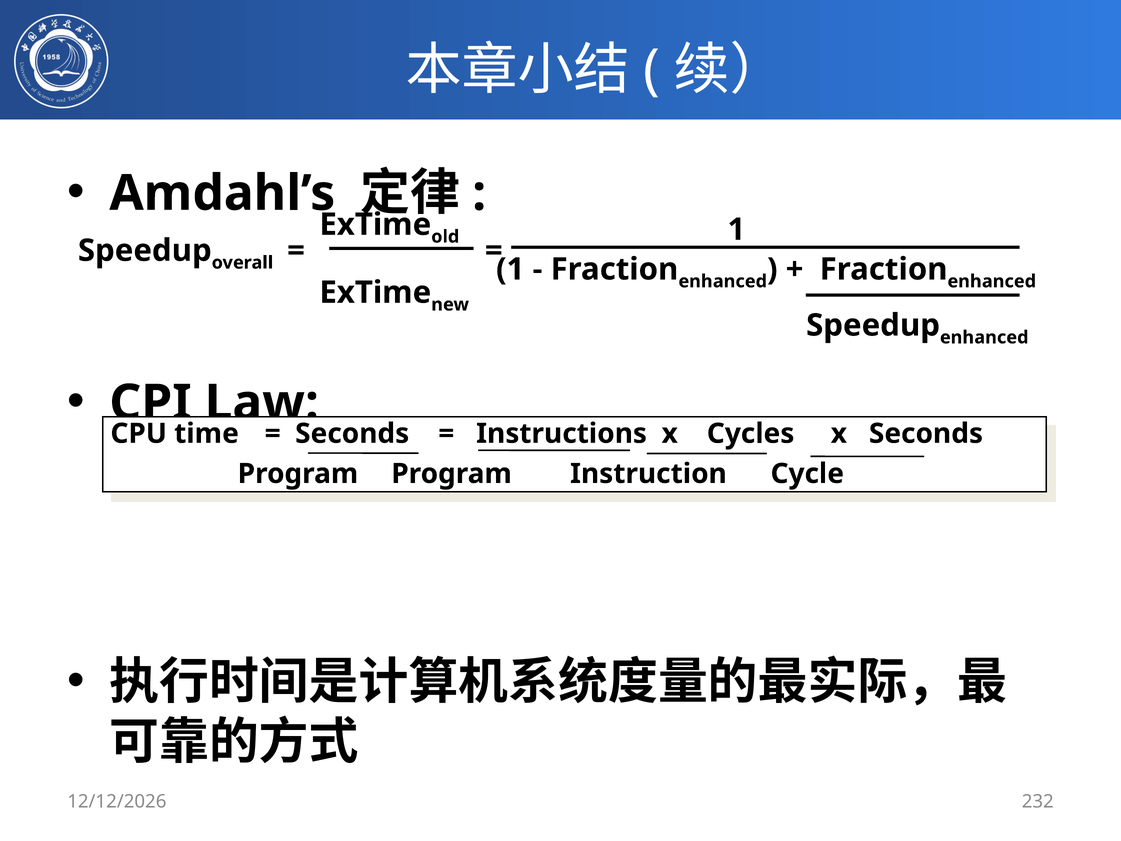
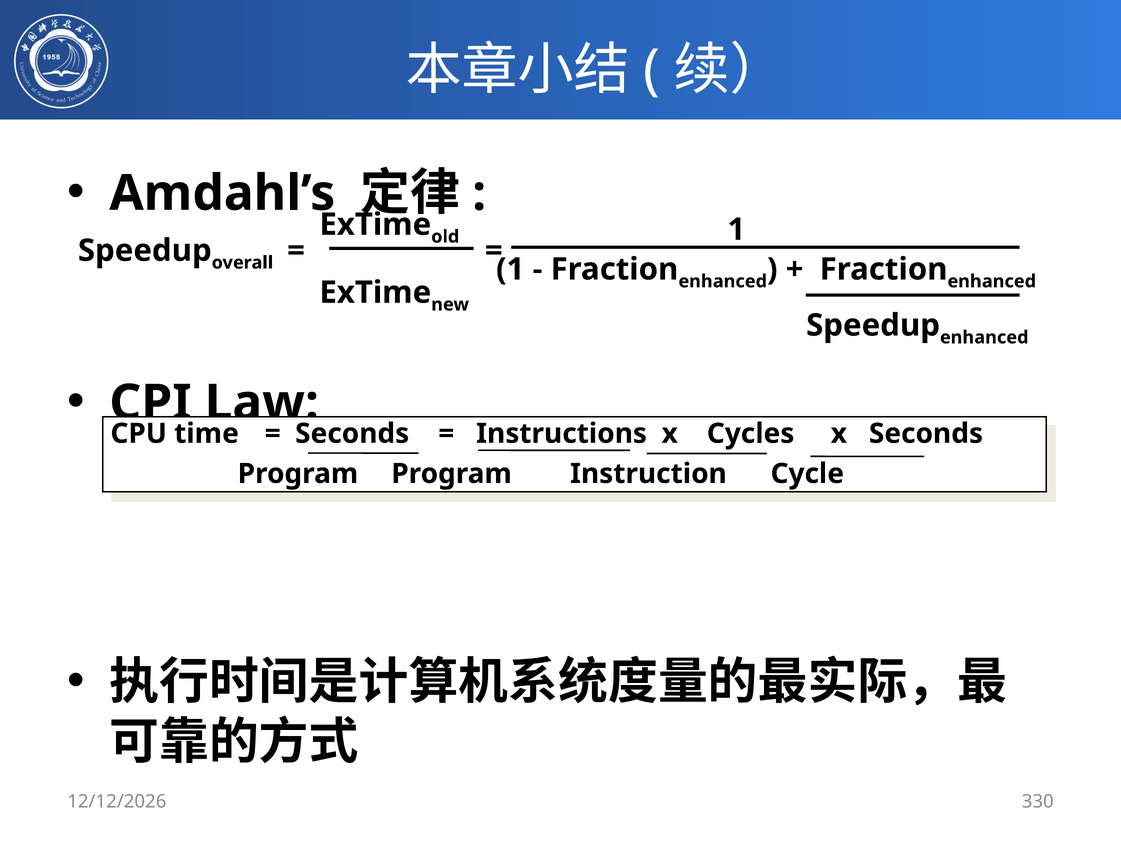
232: 232 -> 330
